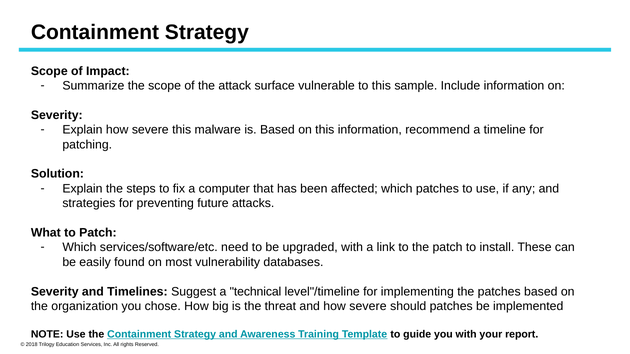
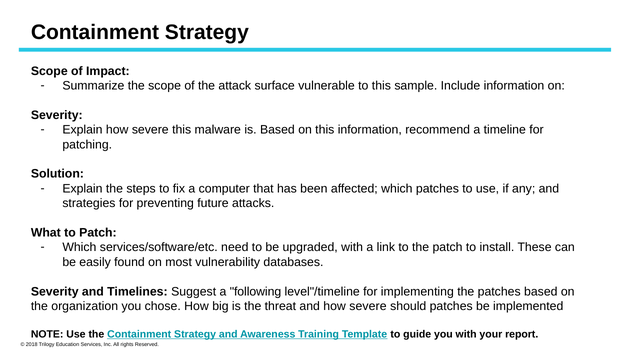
technical: technical -> following
